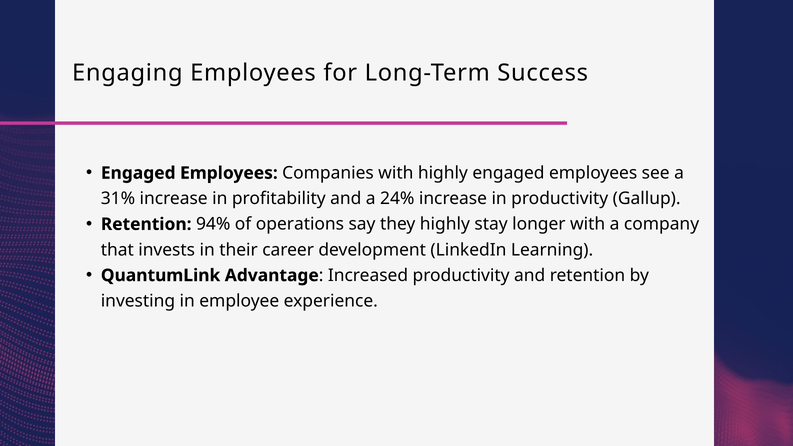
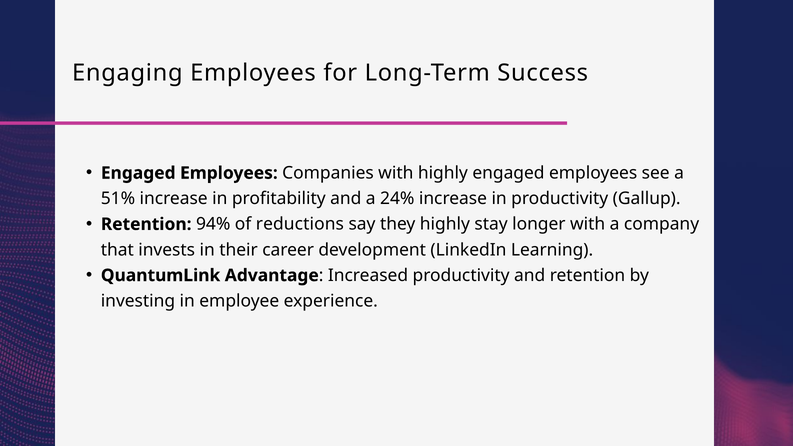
31%: 31% -> 51%
operations: operations -> reductions
